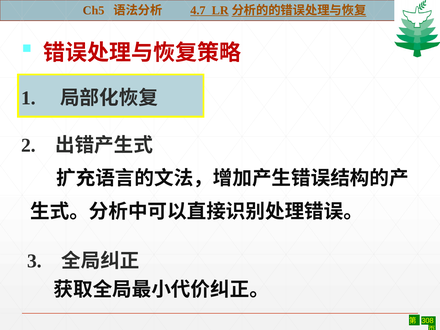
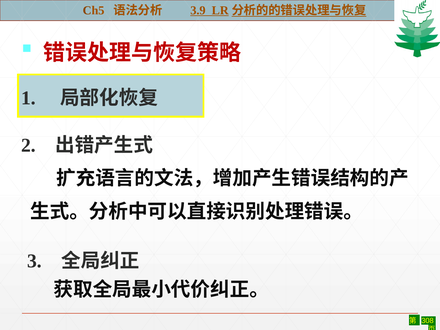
4.7: 4.7 -> 3.9
